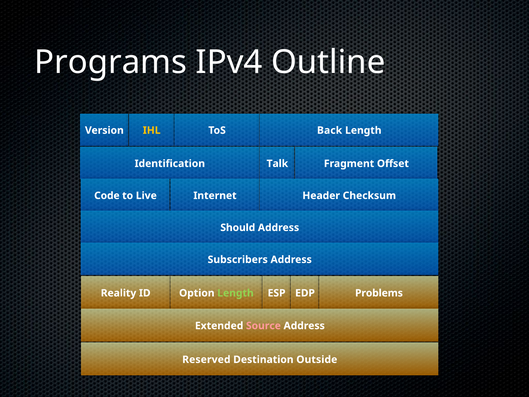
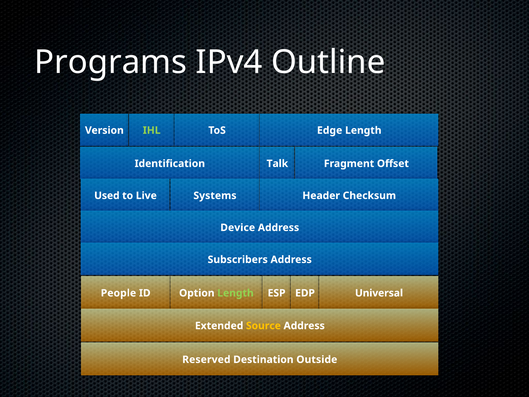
IHL colour: yellow -> light green
Back: Back -> Edge
Code: Code -> Used
Internet: Internet -> Systems
Should: Should -> Device
Reality: Reality -> People
Problems: Problems -> Universal
Source colour: pink -> yellow
